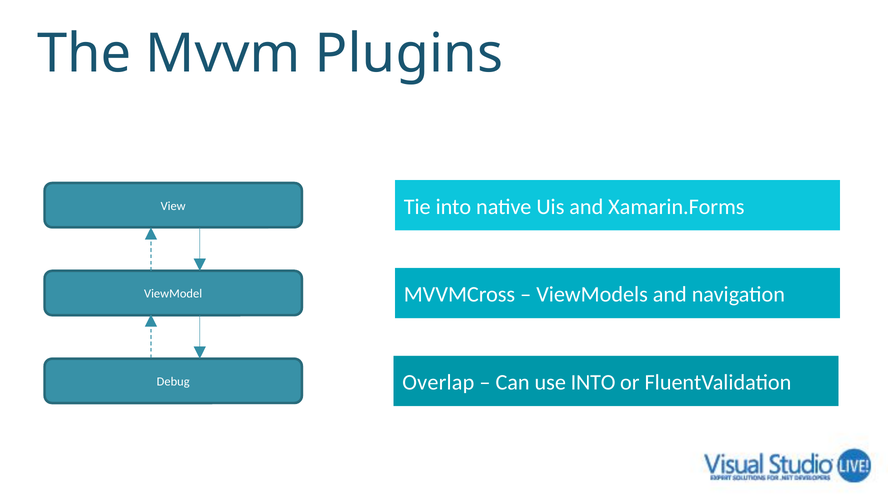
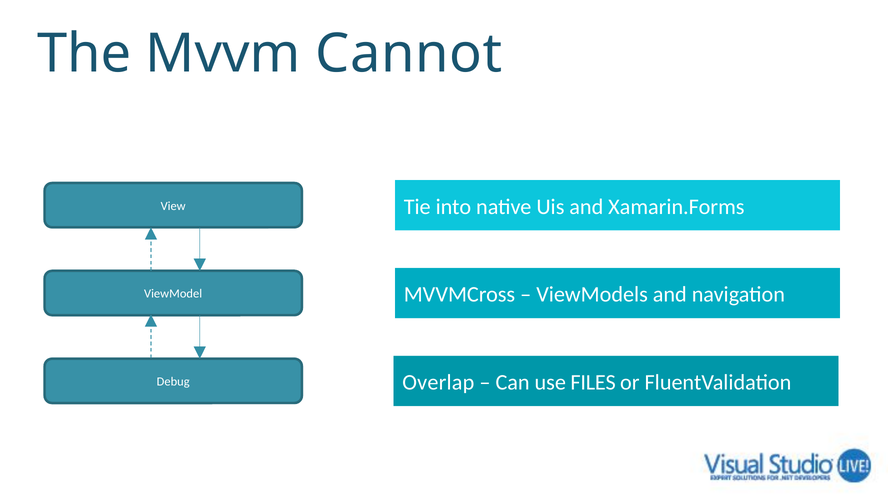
Plugins: Plugins -> Cannot
use INTO: INTO -> FILES
